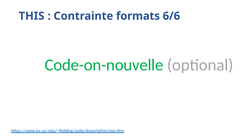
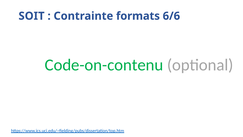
THIS: THIS -> SOIT
Code-on-nouvelle: Code-on-nouvelle -> Code-on-contenu
